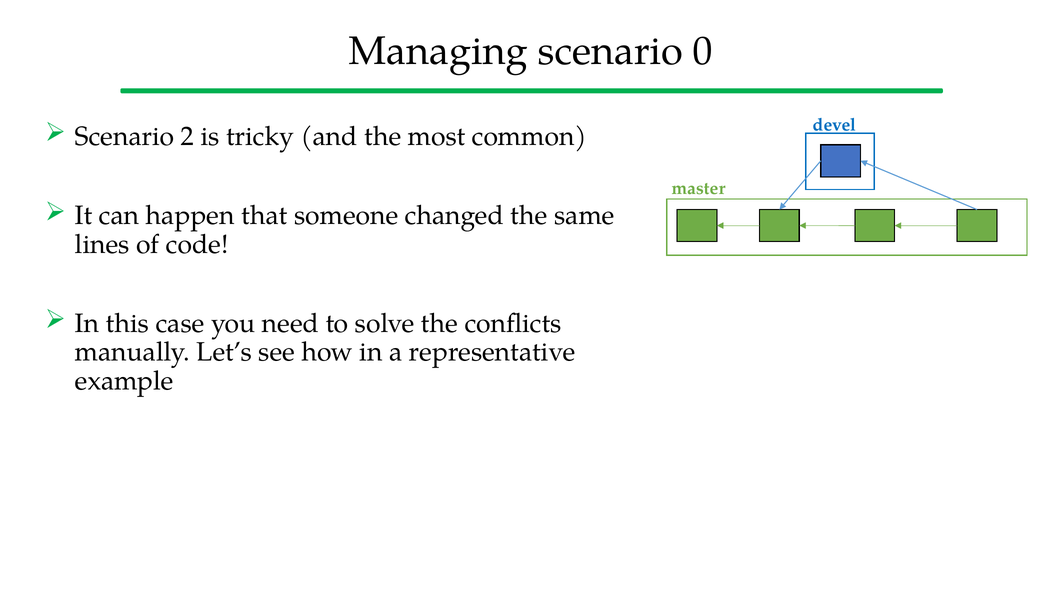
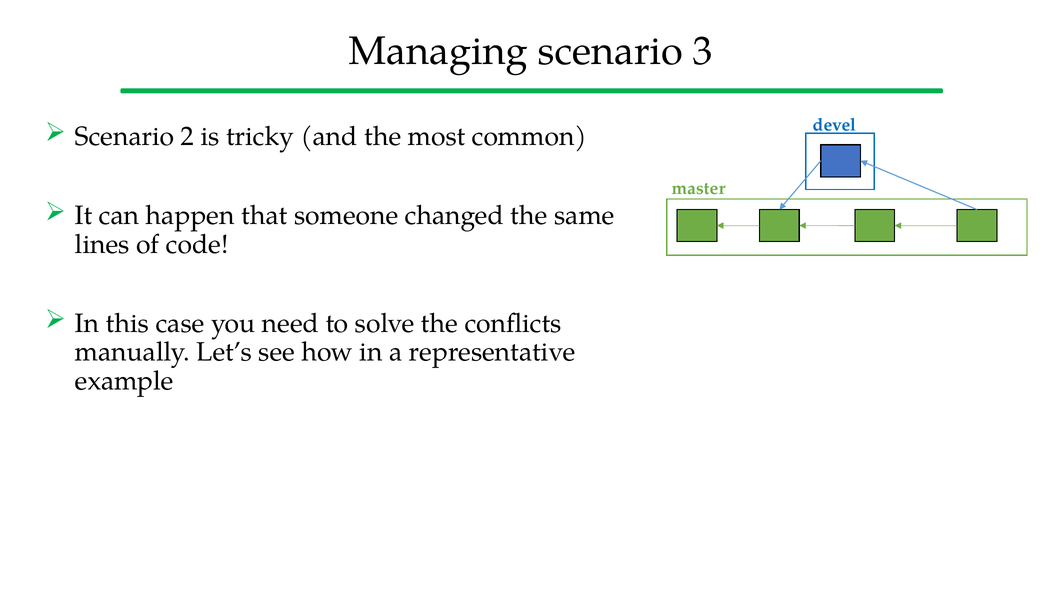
0: 0 -> 3
